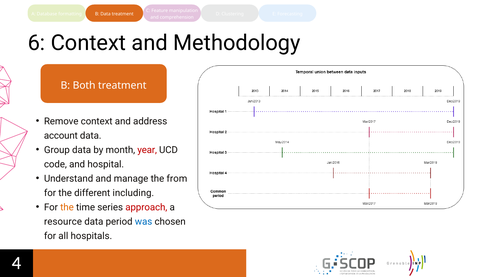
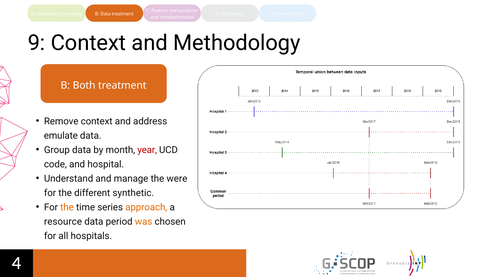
6: 6 -> 9
account: account -> emulate
from: from -> were
including: including -> synthetic
approach colour: red -> orange
was colour: blue -> orange
